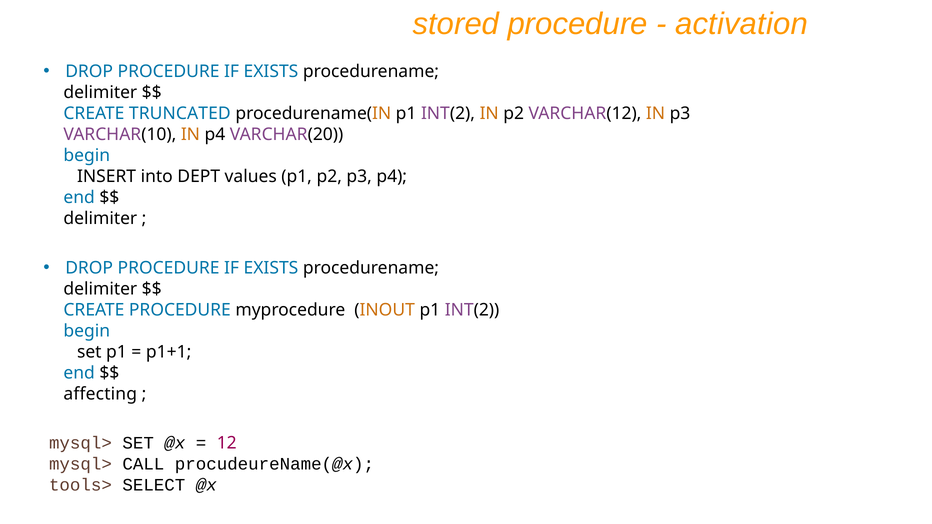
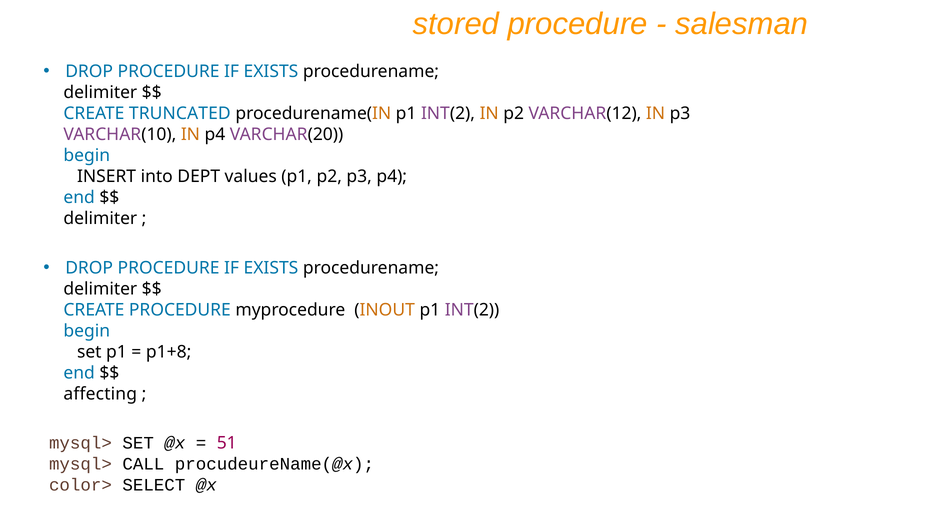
activation: activation -> salesman
p1+1: p1+1 -> p1+8
12: 12 -> 51
tools>: tools> -> color>
